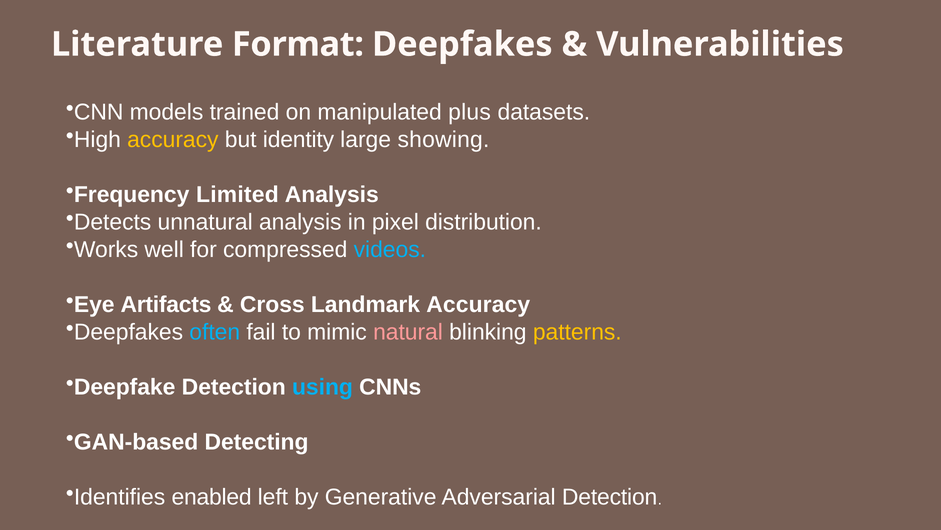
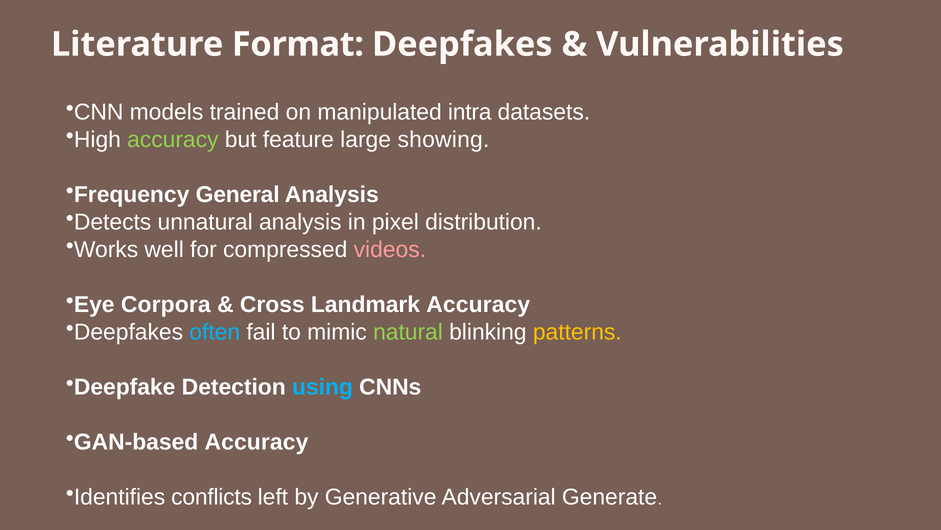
plus: plus -> intra
accuracy at (173, 140) colour: yellow -> light green
identity: identity -> feature
Limited: Limited -> General
videos colour: light blue -> pink
Artifacts: Artifacts -> Corpora
natural colour: pink -> light green
GAN-based Detecting: Detecting -> Accuracy
enabled: enabled -> conflicts
Adversarial Detection: Detection -> Generate
